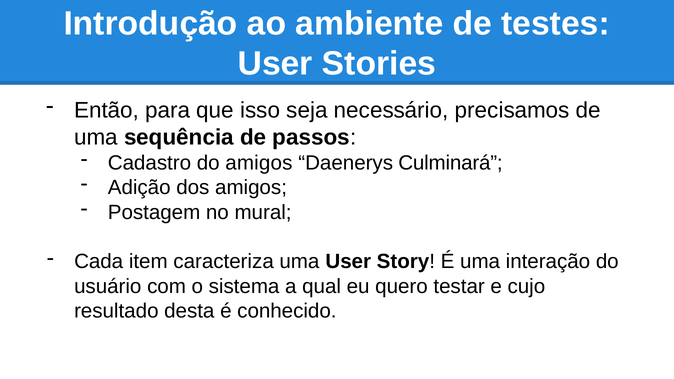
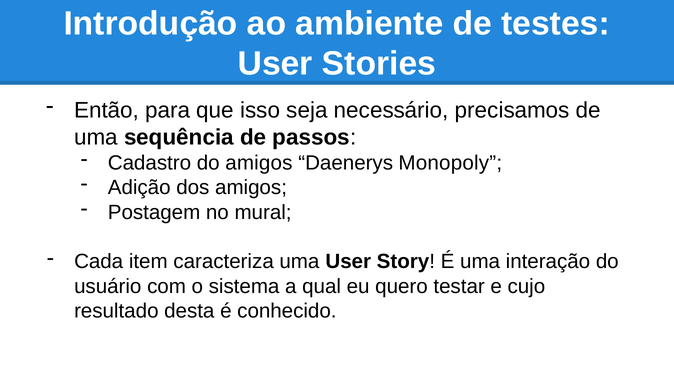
Culminará: Culminará -> Monopoly
